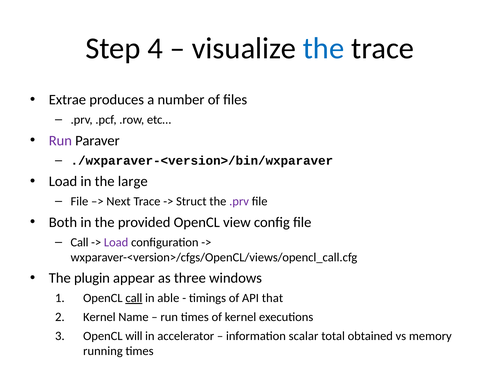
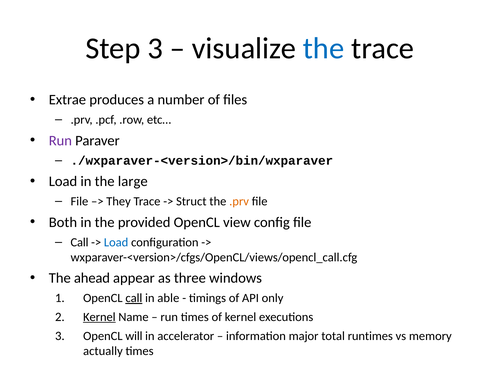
Step 4: 4 -> 3
Next: Next -> They
.prv at (239, 201) colour: purple -> orange
Load at (116, 242) colour: purple -> blue
plugin: plugin -> ahead
that: that -> only
Kernel at (99, 317) underline: none -> present
scalar: scalar -> major
obtained: obtained -> runtimes
running: running -> actually
